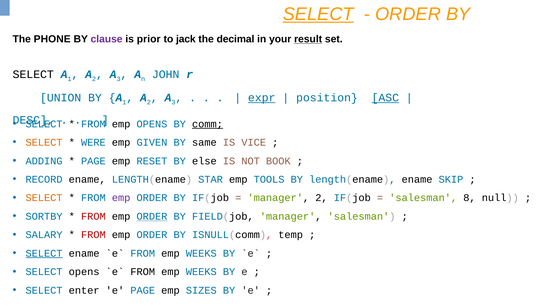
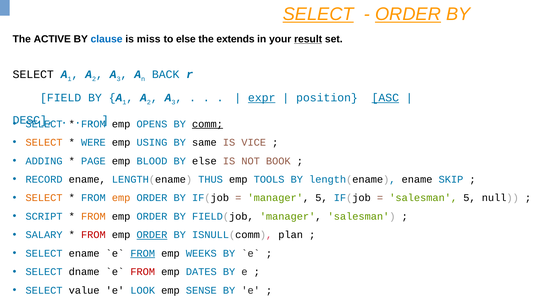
ORDER at (408, 14) underline: none -> present
PHONE: PHONE -> ACTIVE
clause colour: purple -> blue
prior: prior -> miss
to jack: jack -> else
decimal: decimal -> extends
JOHN: JOHN -> BACK
UNION: UNION -> FIELD
GIVEN: GIVEN -> USING
RESET: RESET -> BLOOD
STAR: STAR -> THUS
emp at (121, 198) colour: purple -> orange
manager 2: 2 -> 5
salesman 8: 8 -> 5
SORTBY: SORTBY -> SCRIPT
FROM at (93, 217) colour: red -> orange
ORDER at (152, 217) underline: present -> none
ORDER at (152, 235) underline: none -> present
temp: temp -> plan
SELECT at (44, 254) underline: present -> none
FROM at (143, 254) underline: none -> present
SELECT opens: opens -> dname
FROM at (143, 272) colour: black -> red
WEEKS at (201, 272): WEEKS -> DATES
enter: enter -> value
e PAGE: PAGE -> LOOK
SIZES: SIZES -> SENSE
